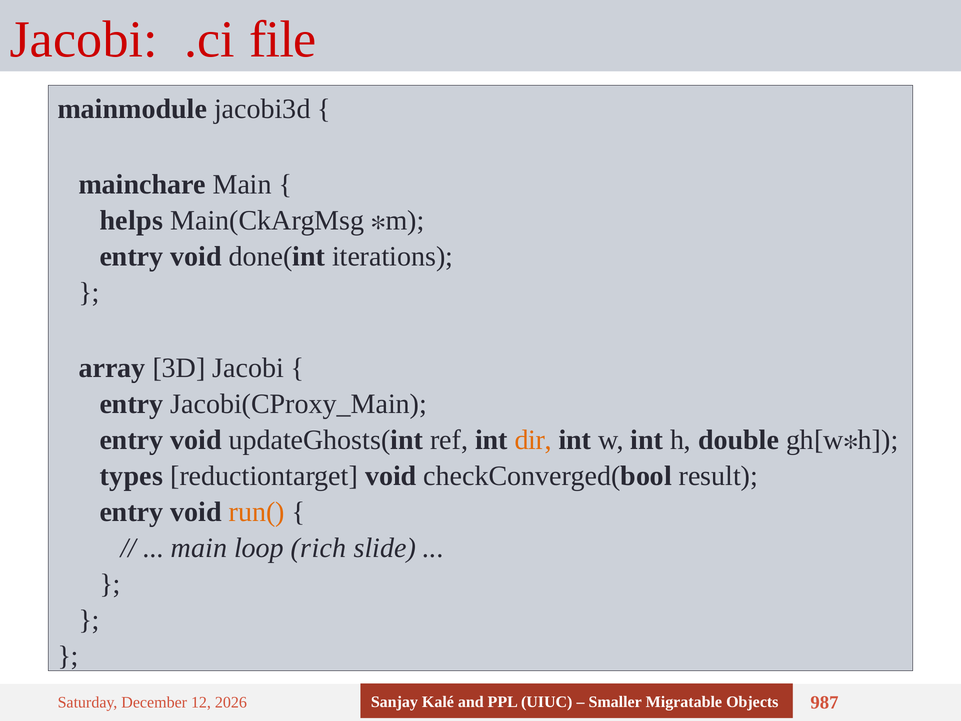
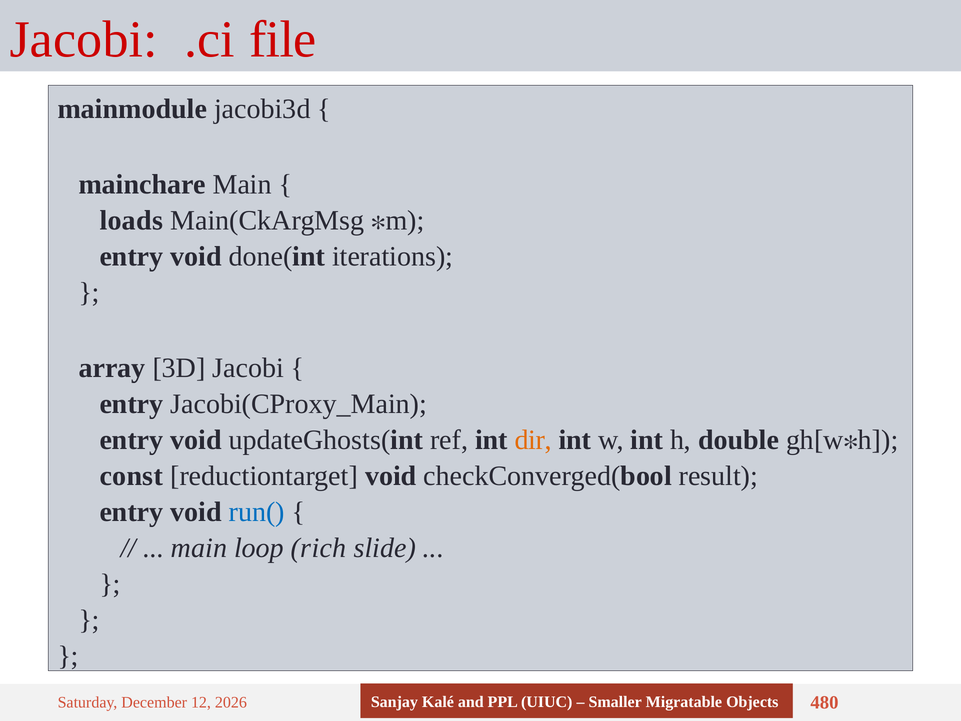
helps: helps -> loads
types: types -> const
run( colour: orange -> blue
987: 987 -> 480
